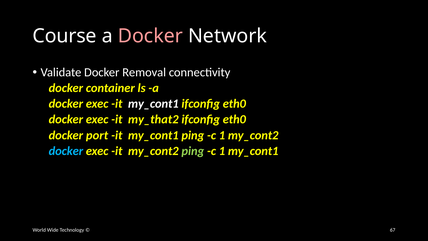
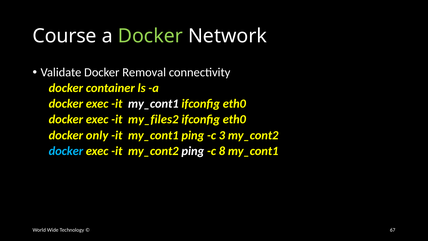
Docker at (150, 36) colour: pink -> light green
my_that2: my_that2 -> my_files2
port: port -> only
my_cont1 ping c 1: 1 -> 3
ping at (193, 151) colour: light green -> white
1 at (222, 151): 1 -> 8
